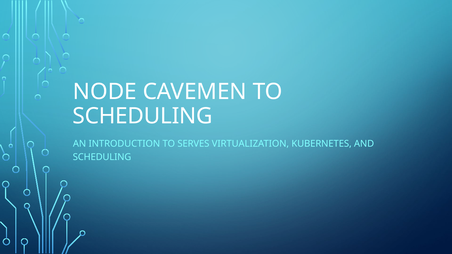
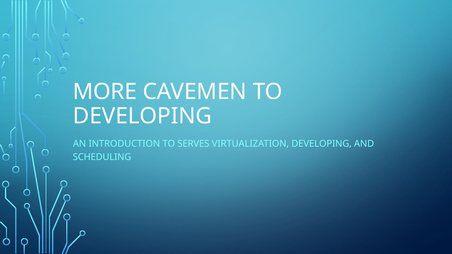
NODE: NODE -> MORE
SCHEDULING at (143, 116): SCHEDULING -> DEVELOPING
VIRTUALIZATION KUBERNETES: KUBERNETES -> DEVELOPING
